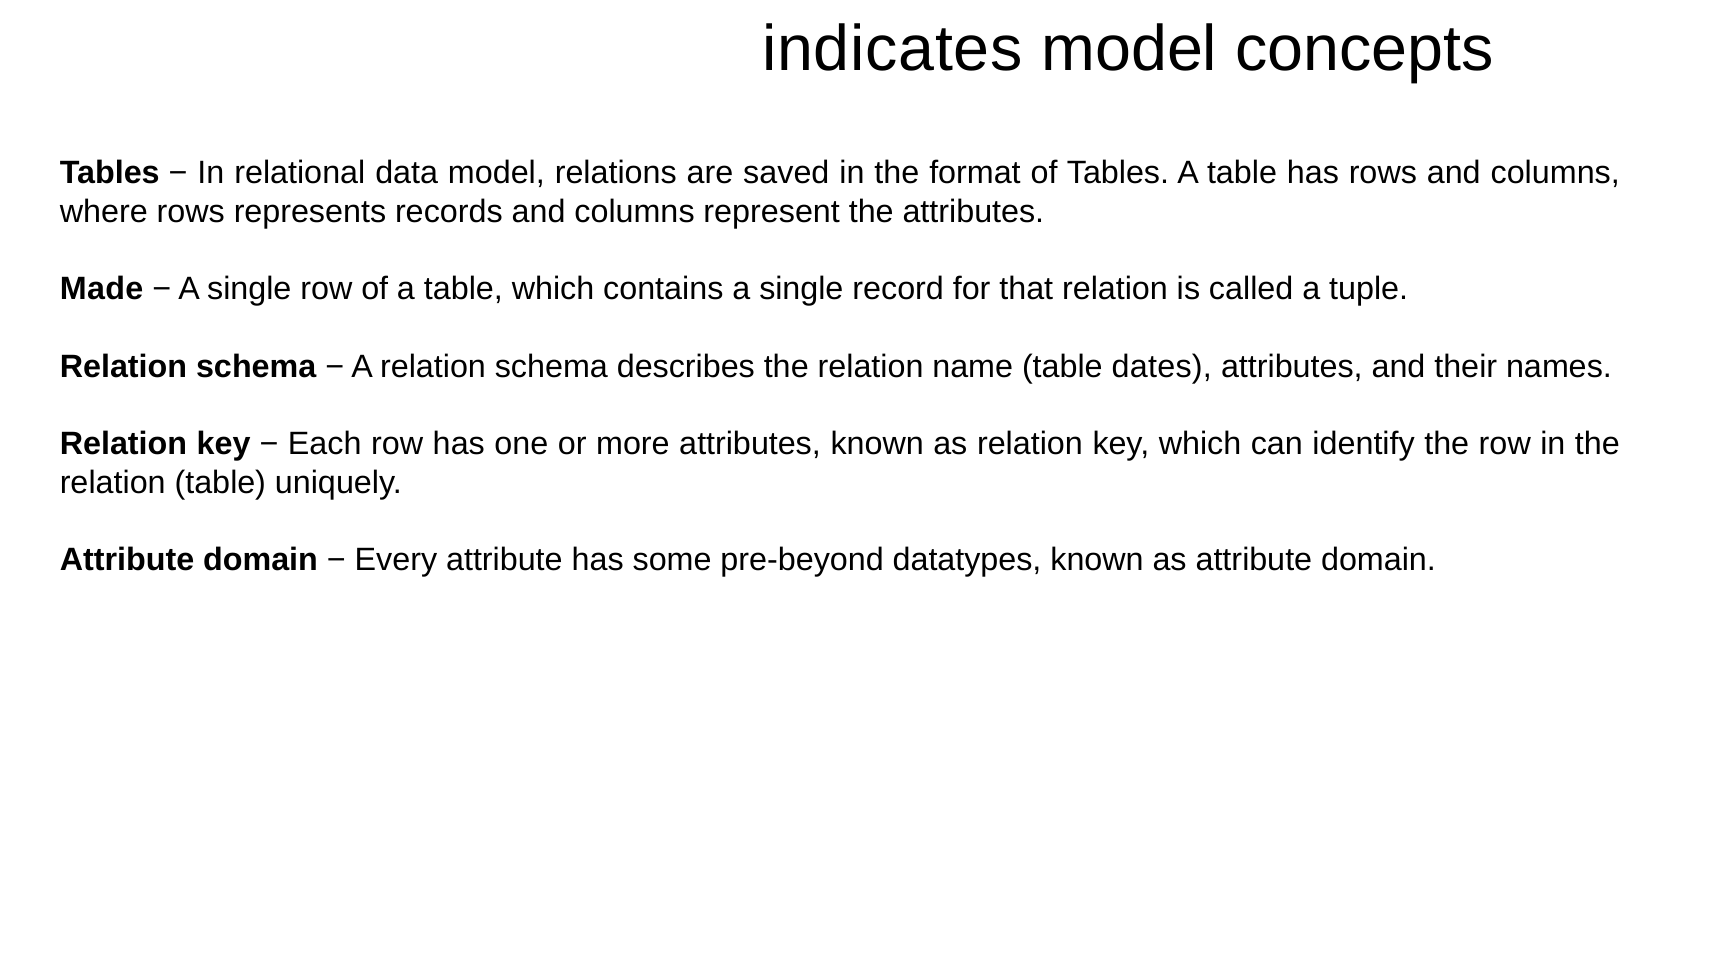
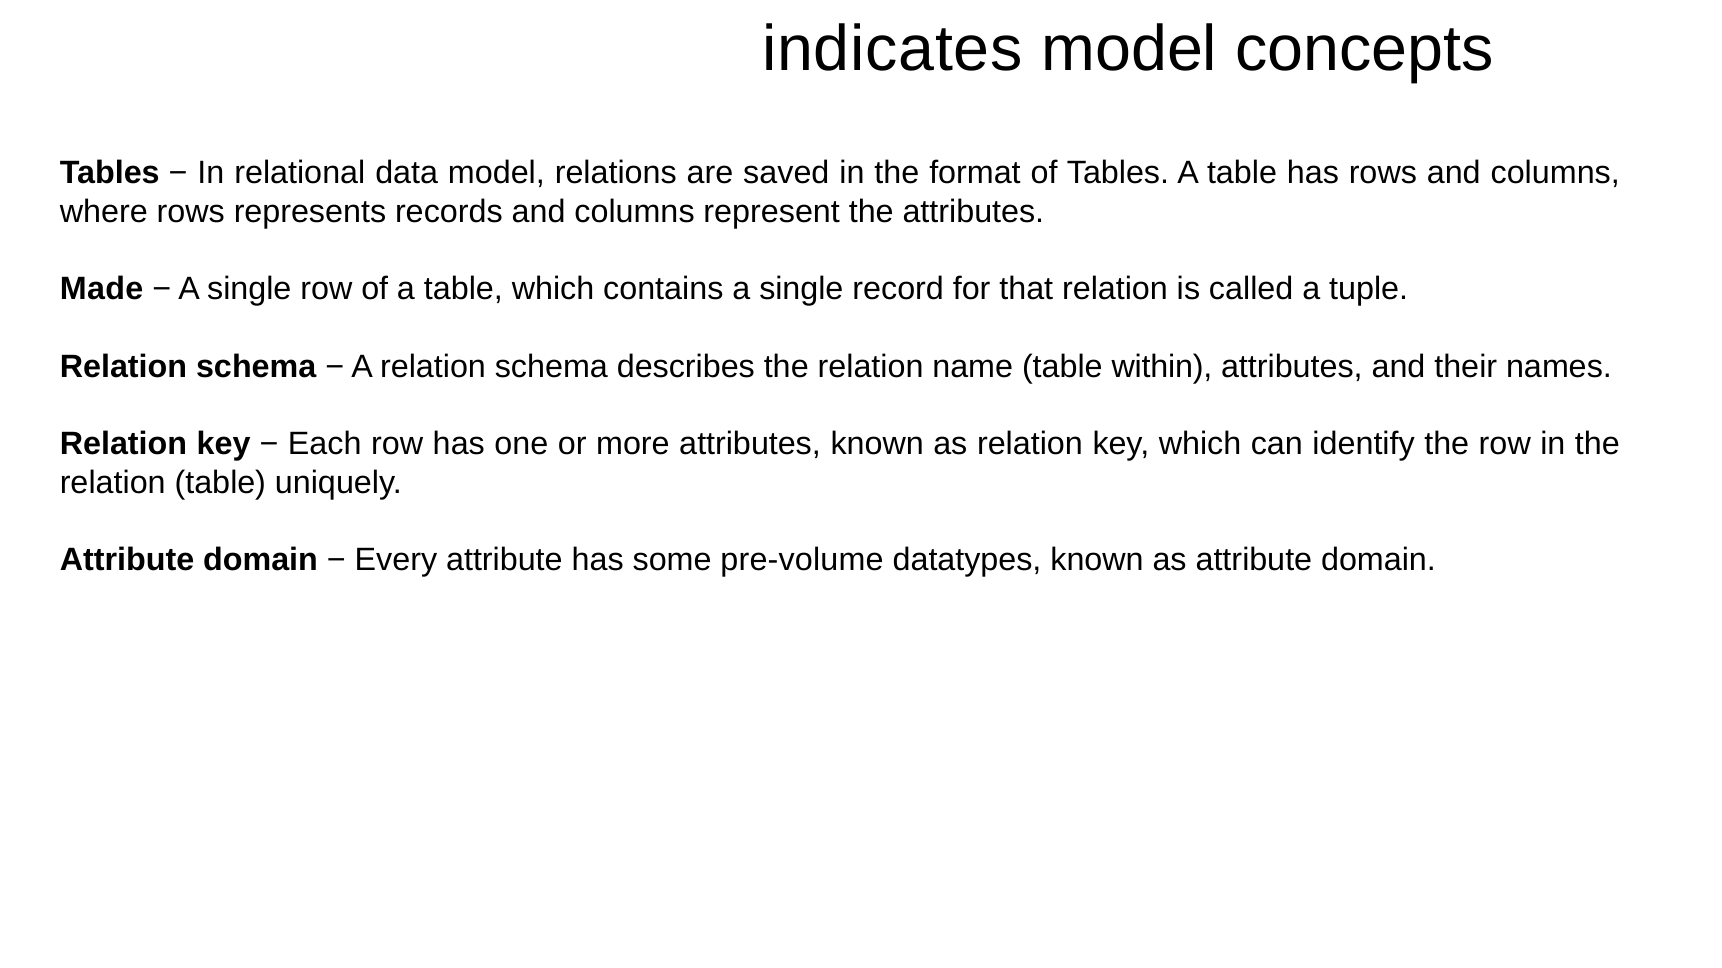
dates: dates -> within
pre-beyond: pre-beyond -> pre-volume
